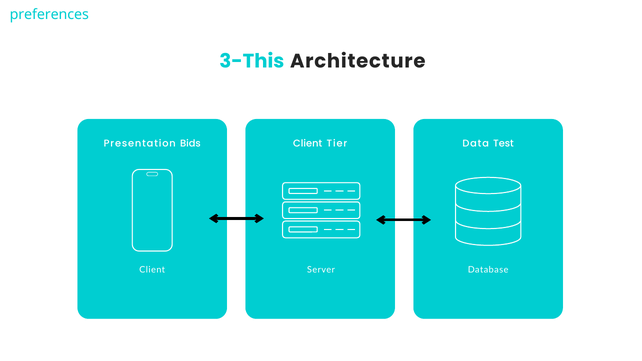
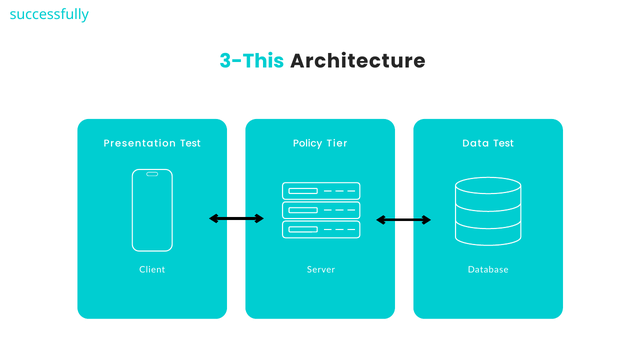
preferences: preferences -> successfully
Presentation Bids: Bids -> Test
Client at (308, 143): Client -> Policy
